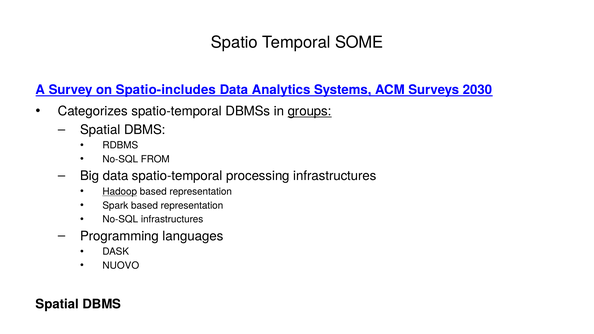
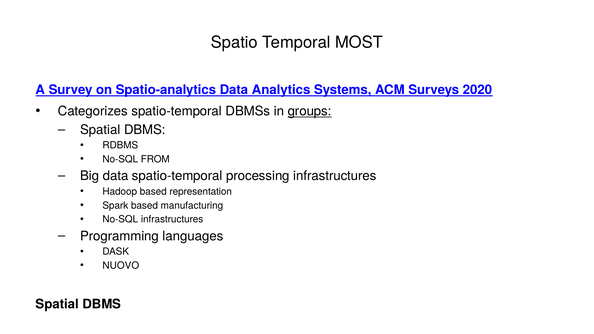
SOME: SOME -> MOST
Spatio-includes: Spatio-includes -> Spatio-analytics
2030: 2030 -> 2020
Hadoop underline: present -> none
Spark based representation: representation -> manufacturing
